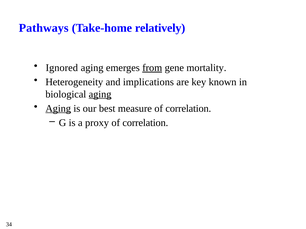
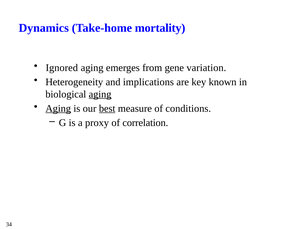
Pathways: Pathways -> Dynamics
relatively: relatively -> mortality
from underline: present -> none
mortality: mortality -> variation
best underline: none -> present
measure of correlation: correlation -> conditions
